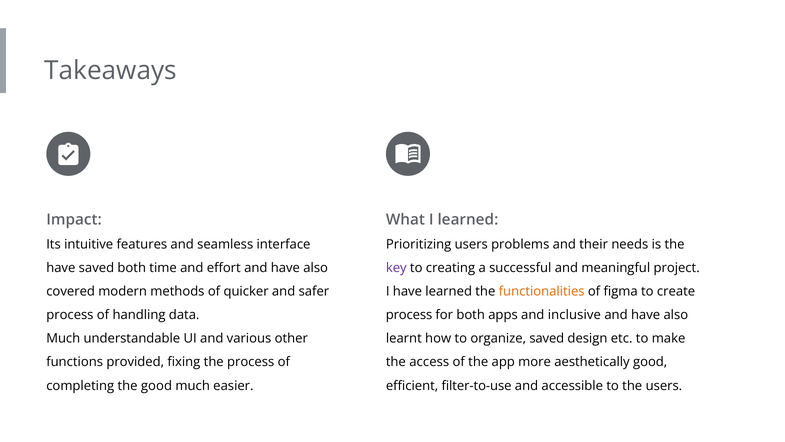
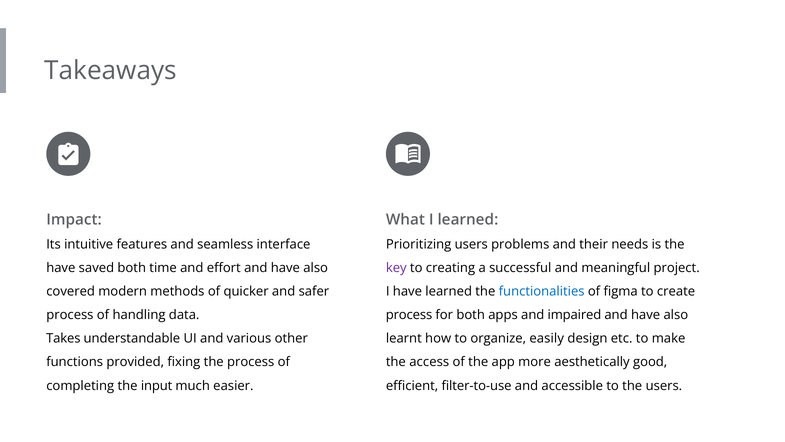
functionalities colour: orange -> blue
inclusive: inclusive -> impaired
Much at (63, 338): Much -> Takes
organize saved: saved -> easily
the good: good -> input
